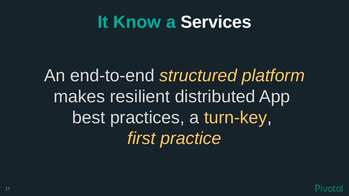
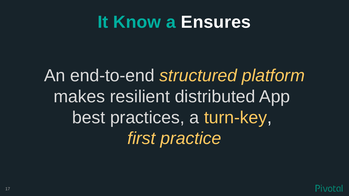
Services: Services -> Ensures
